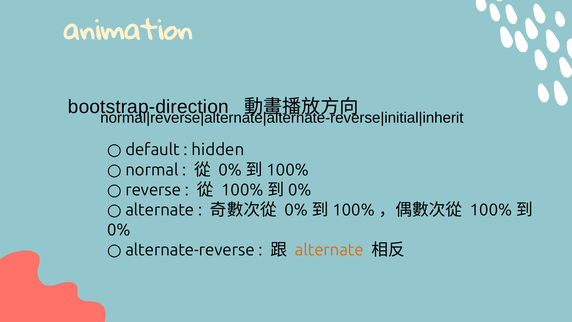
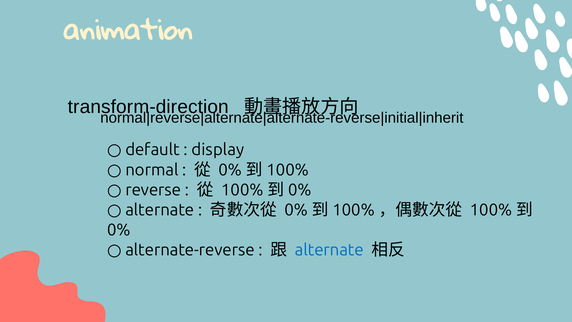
bootstrap-direction: bootstrap-direction -> transform-direction
hidden: hidden -> display
alternate colour: orange -> blue
